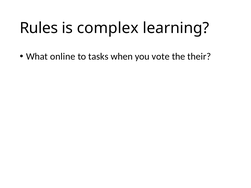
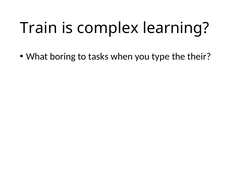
Rules: Rules -> Train
online: online -> boring
vote: vote -> type
